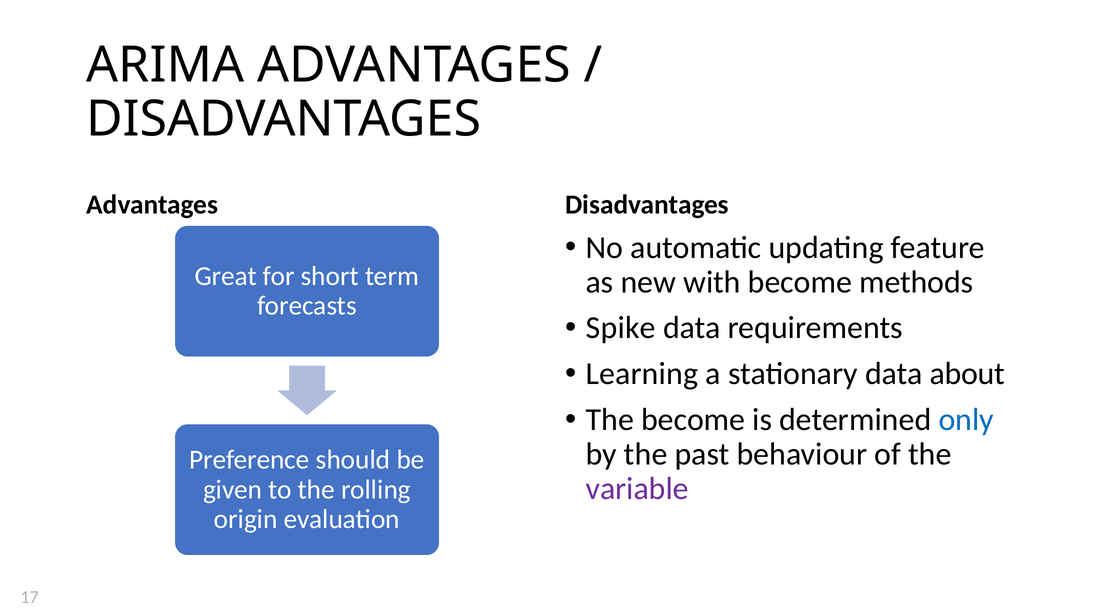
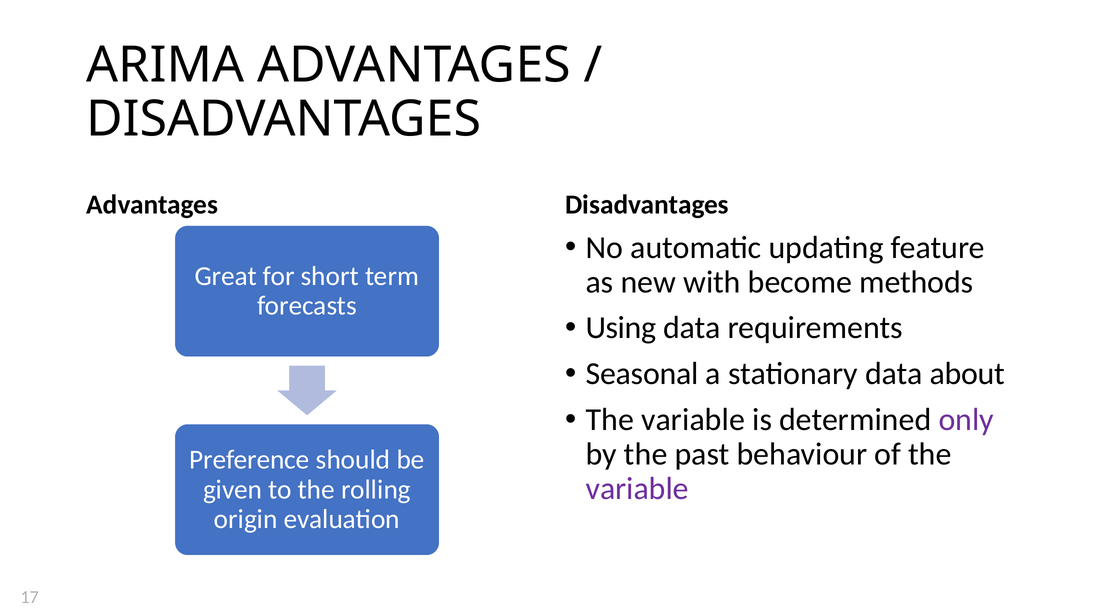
Spike: Spike -> Using
Learning: Learning -> Seasonal
become at (693, 420): become -> variable
only colour: blue -> purple
